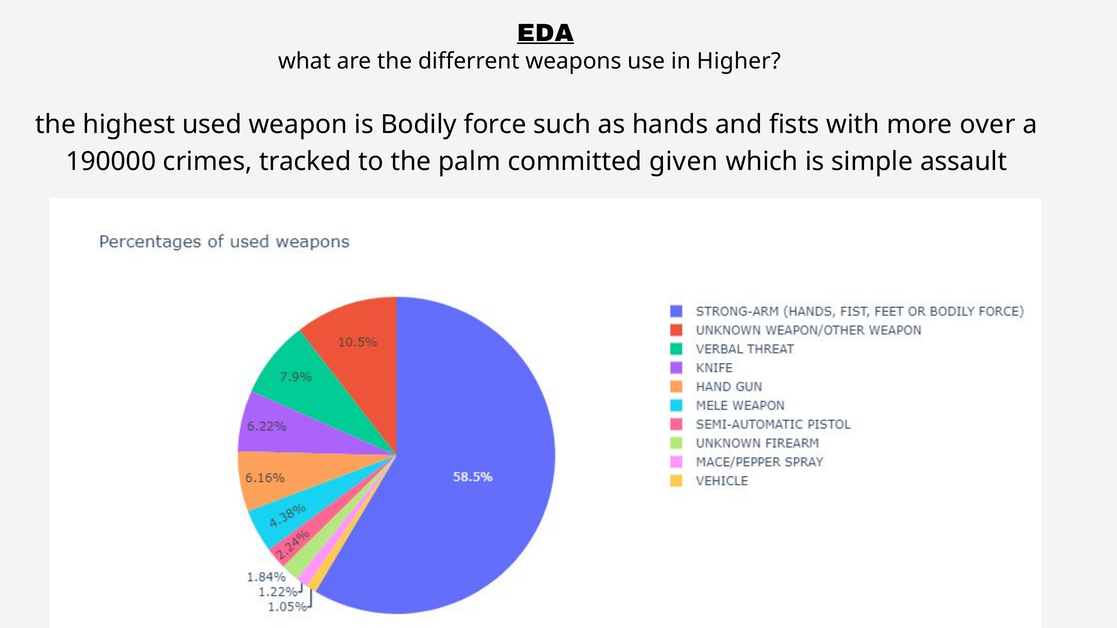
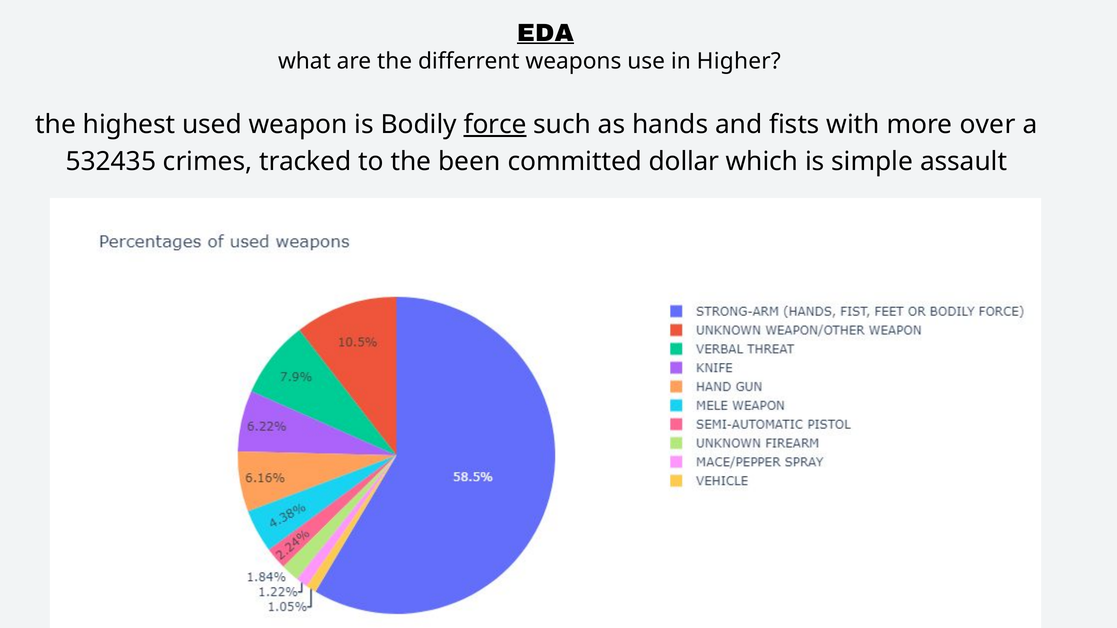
force underline: none -> present
190000: 190000 -> 532435
palm: palm -> been
given: given -> dollar
